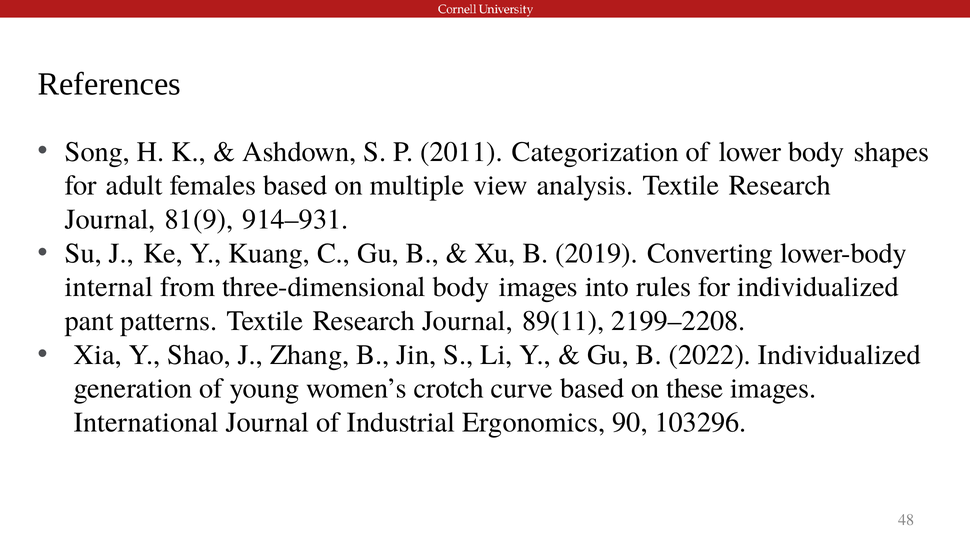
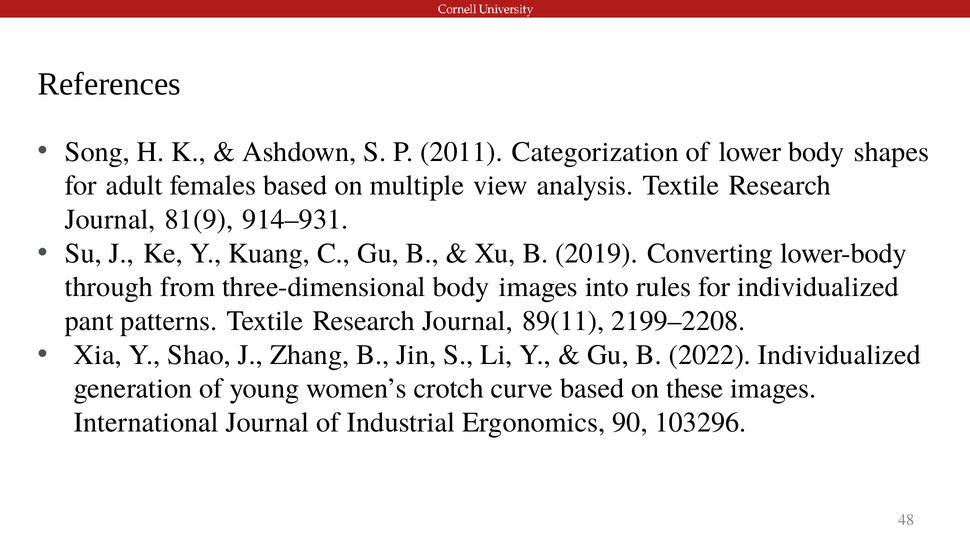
internal: internal -> through
